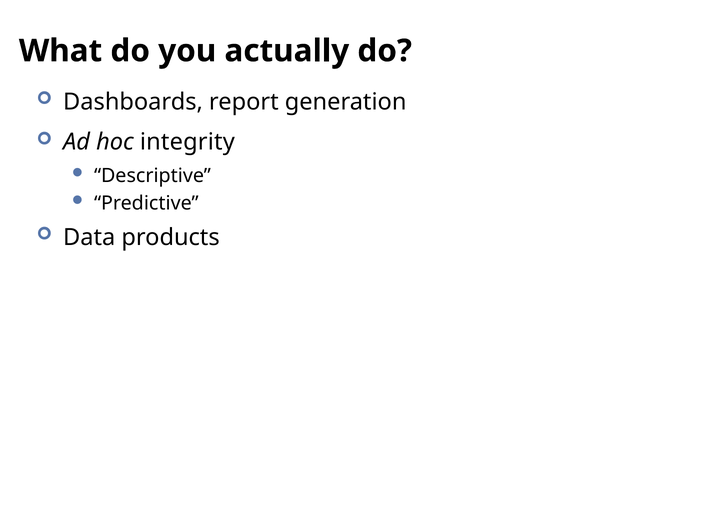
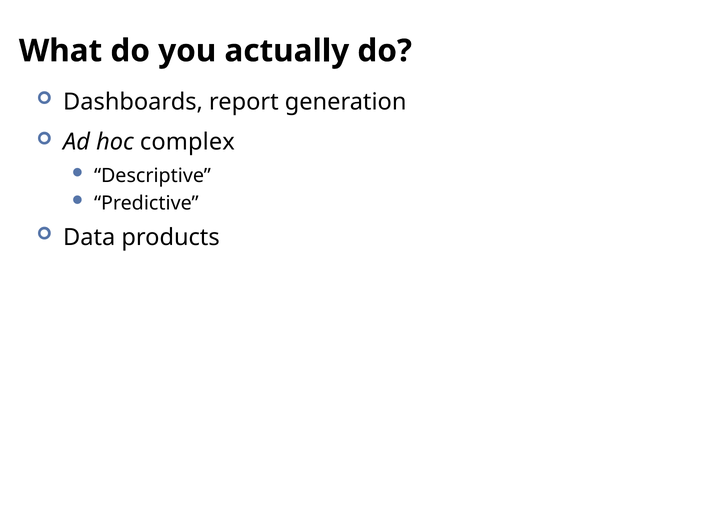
integrity: integrity -> complex
